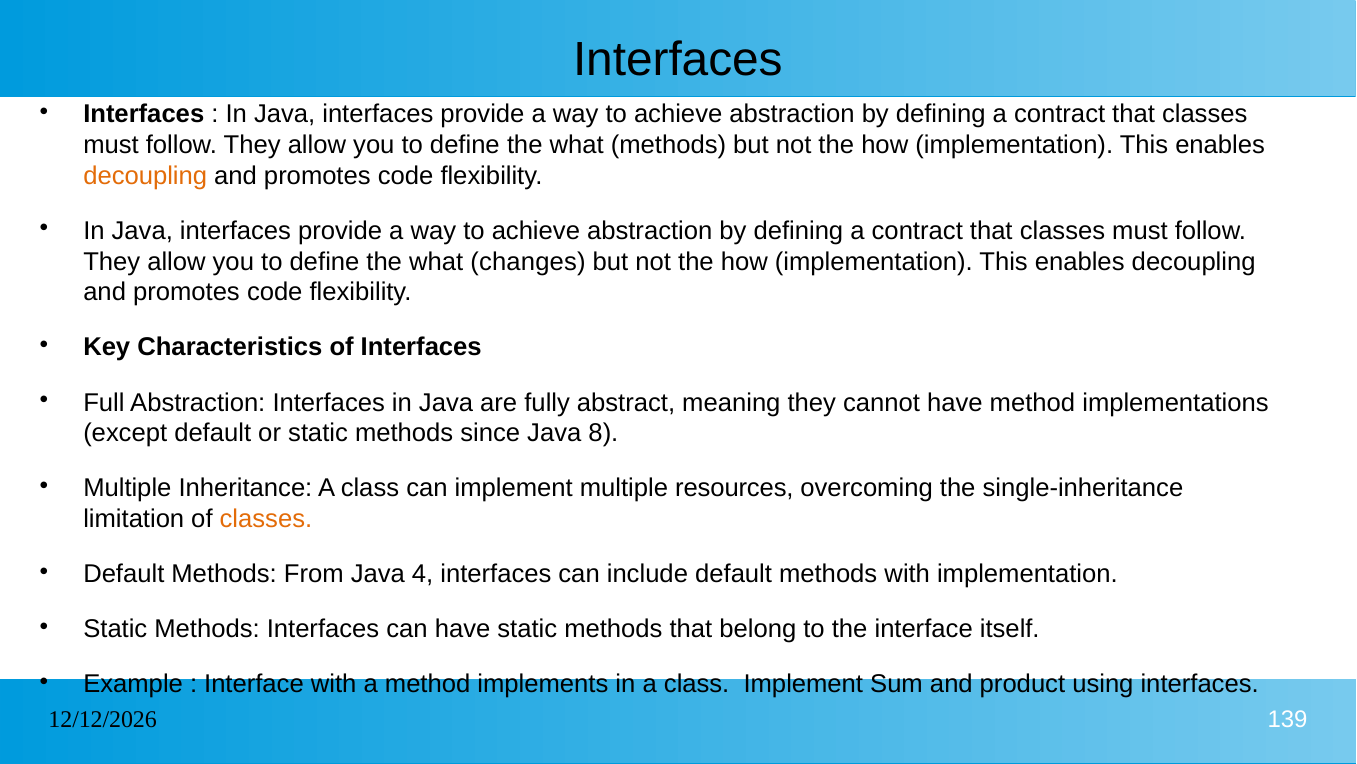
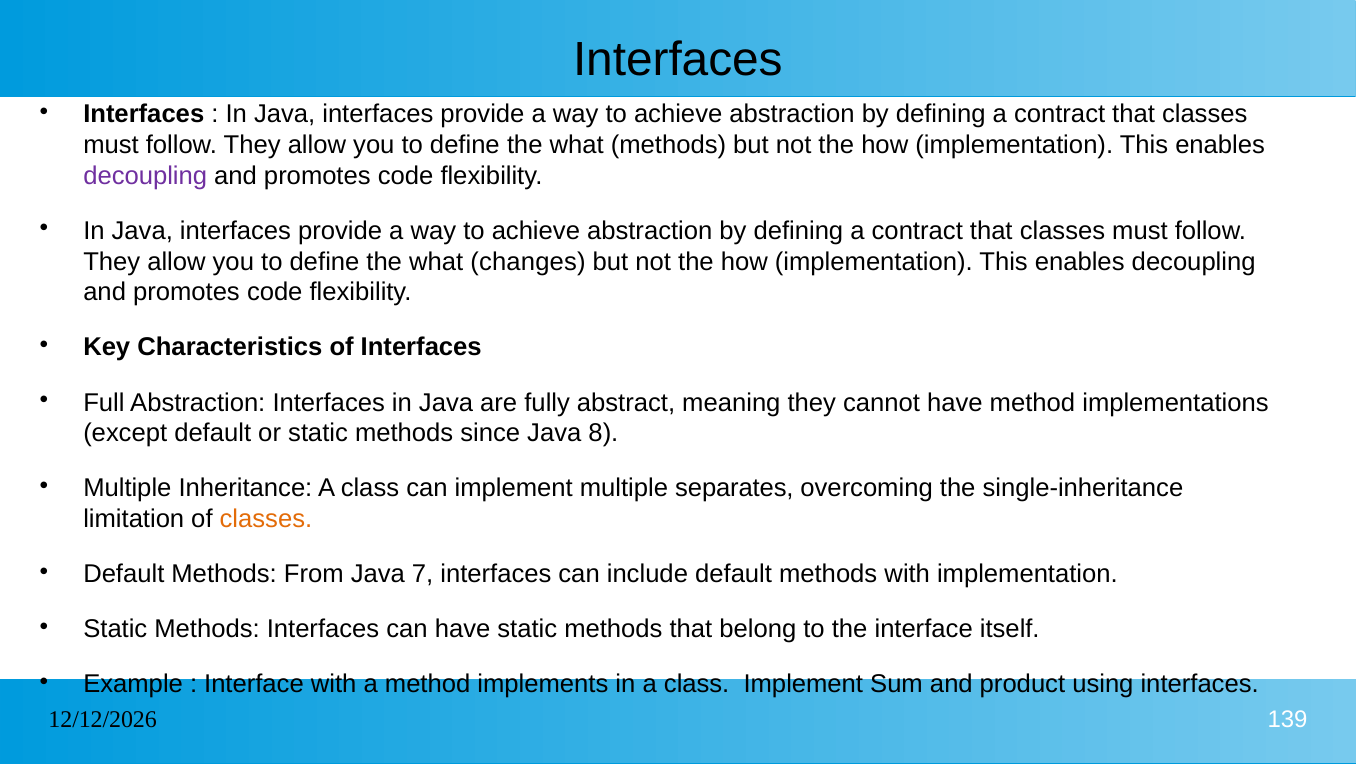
decoupling at (145, 176) colour: orange -> purple
resources: resources -> separates
4: 4 -> 7
